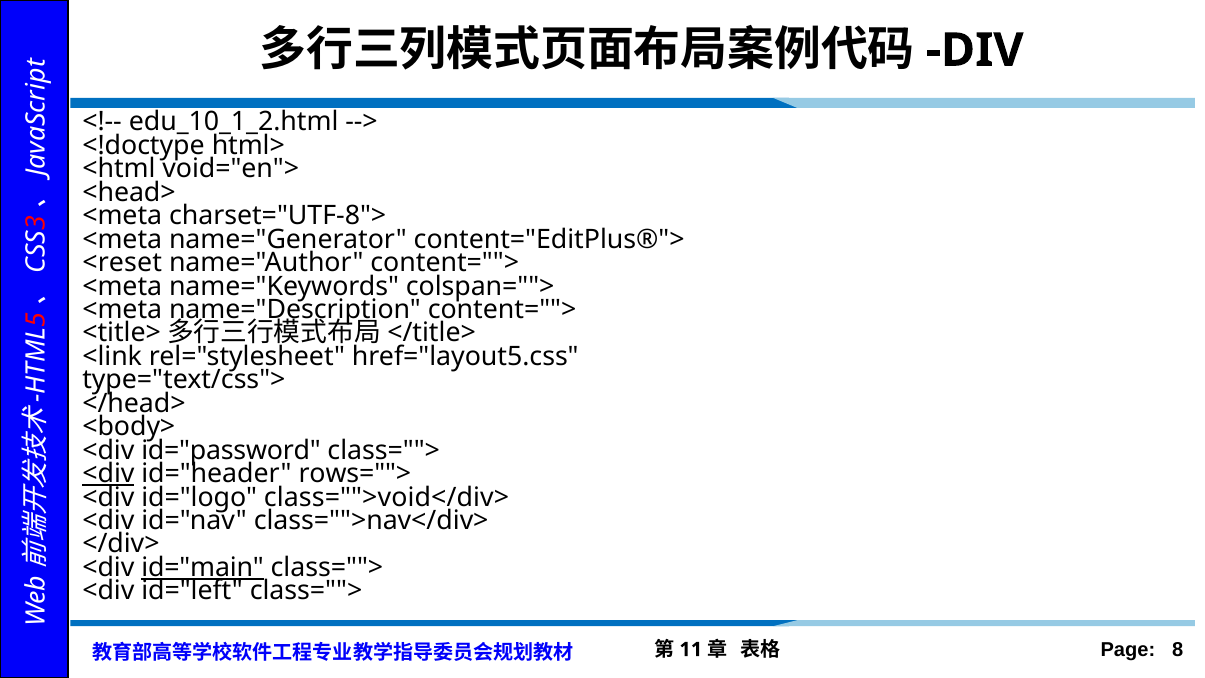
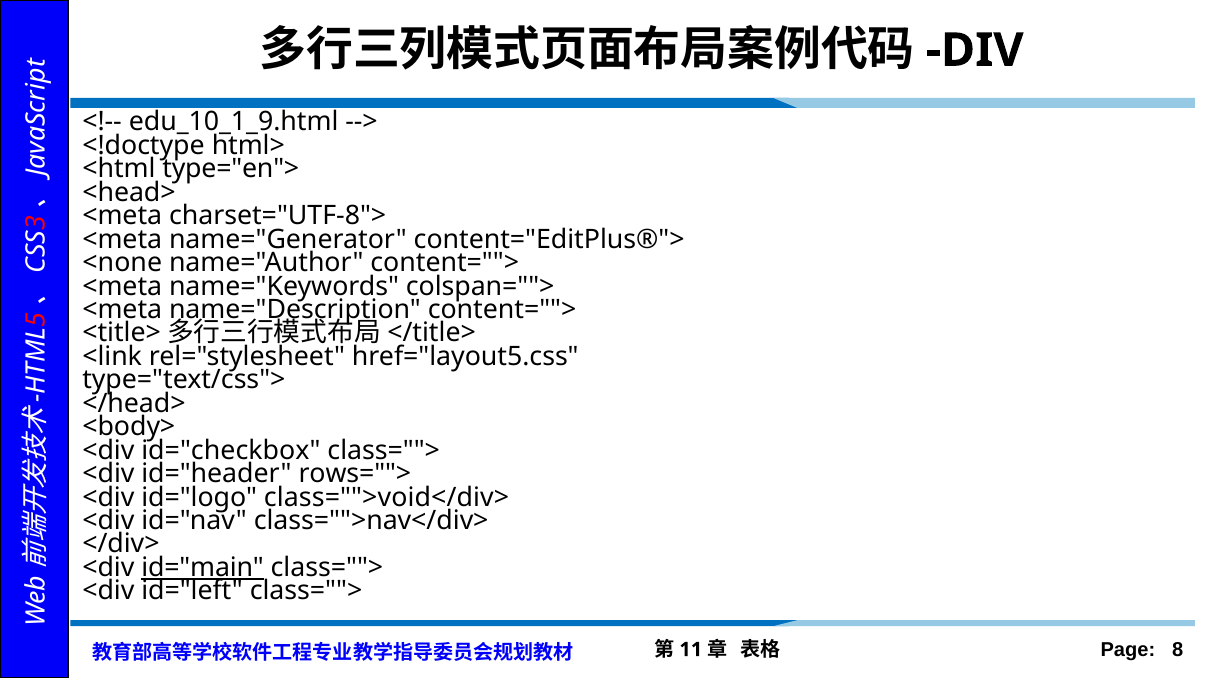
edu_10_1_2.html: edu_10_1_2.html -> edu_10_1_9.html
void="en">: void="en"> -> type="en">
<reset: <reset -> <none
id="password: id="password -> id="checkbox
<div at (108, 474) underline: present -> none
